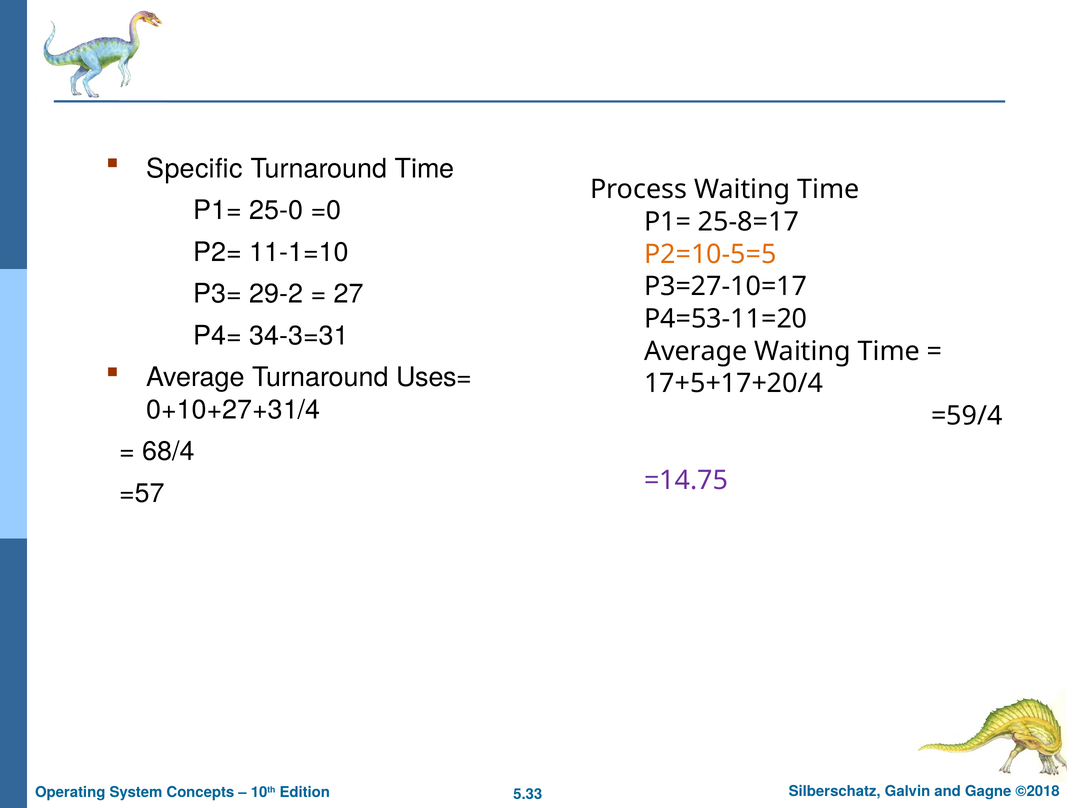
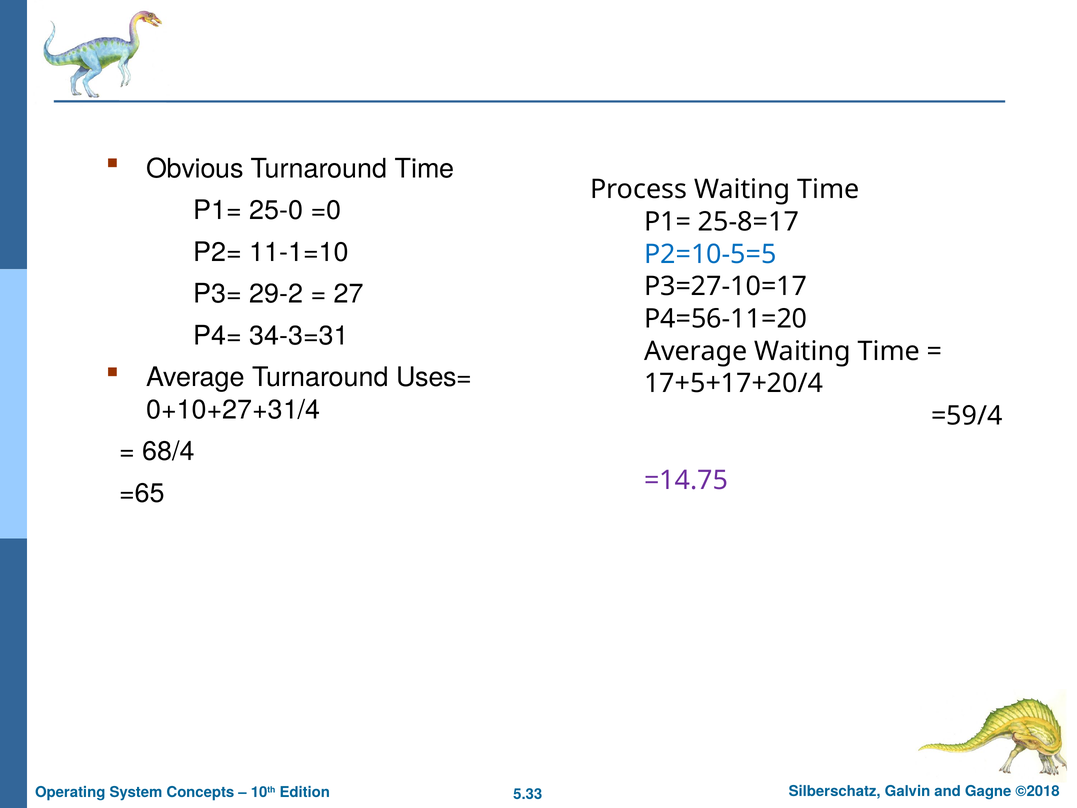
Specific: Specific -> Obvious
P2=10-5=5 colour: orange -> blue
P4=53-11=20: P4=53-11=20 -> P4=56-11=20
=57: =57 -> =65
